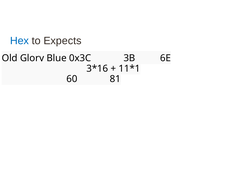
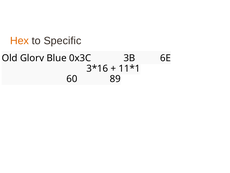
Hex colour: blue -> orange
Expects: Expects -> Specific
81: 81 -> 89
